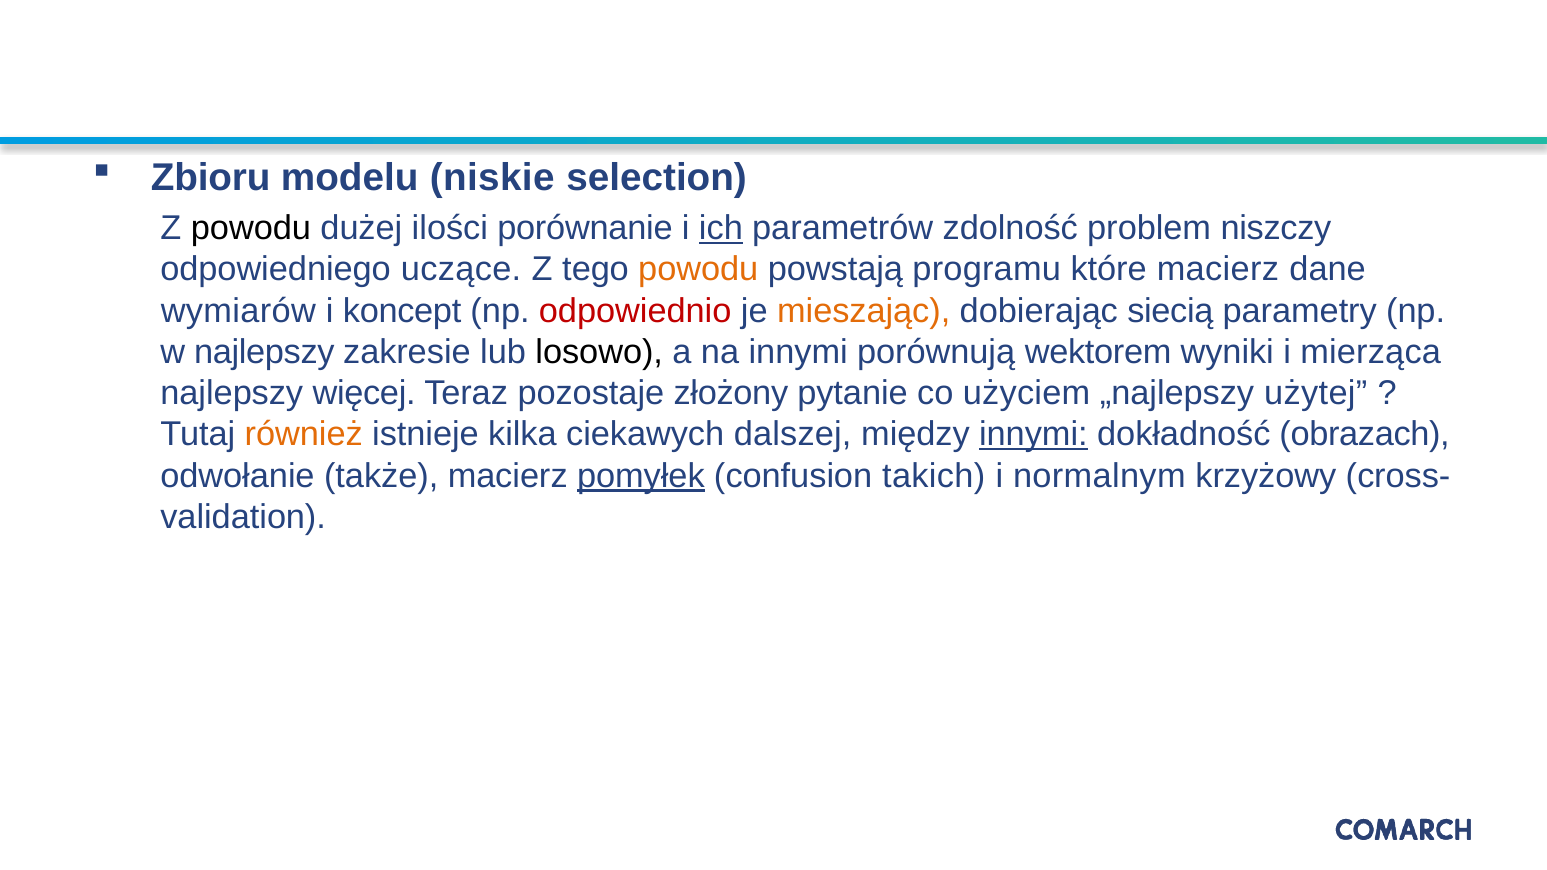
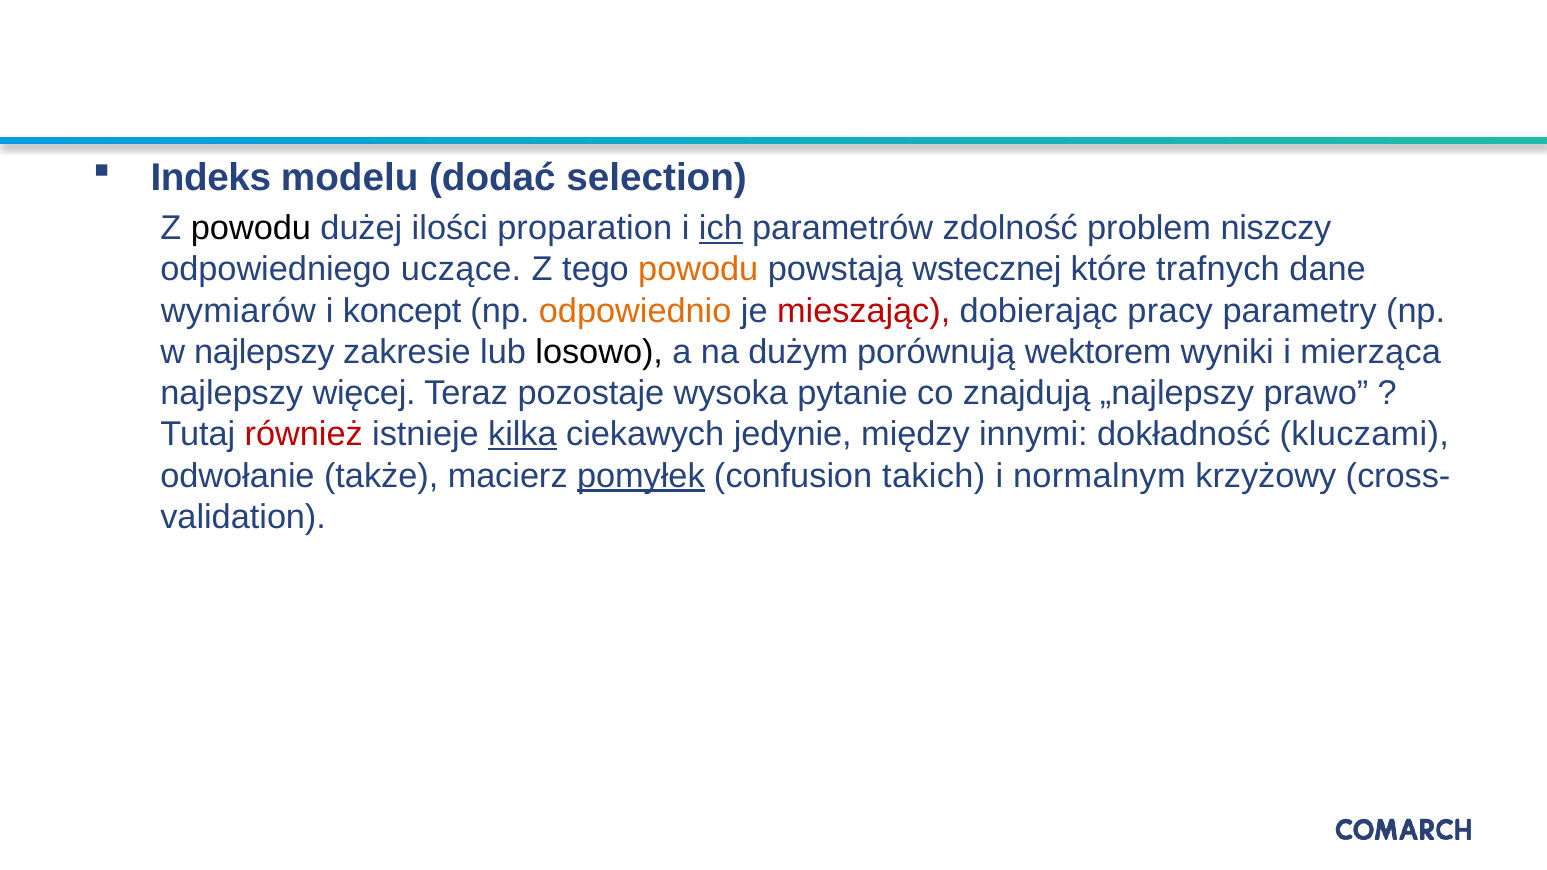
Zbioru: Zbioru -> Indeks
niskie: niskie -> dodać
porównanie: porównanie -> proparation
programu: programu -> wstecznej
które macierz: macierz -> trafnych
odpowiednio colour: red -> orange
mieszając colour: orange -> red
siecią: siecią -> pracy
na innymi: innymi -> dużym
złożony: złożony -> wysoka
użyciem: użyciem -> znajdują
użytej: użytej -> prawo
również colour: orange -> red
kilka underline: none -> present
dalszej: dalszej -> jedynie
innymi at (1033, 435) underline: present -> none
obrazach: obrazach -> kluczami
